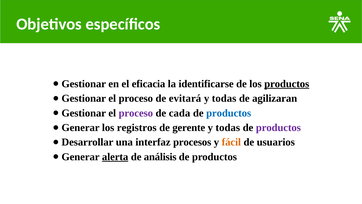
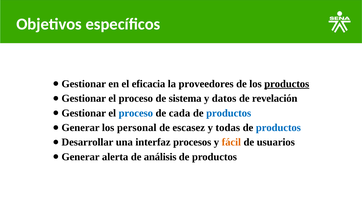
identificarse: identificarse -> proveedores
evitará: evitará -> sistema
todas at (224, 98): todas -> datos
agilizaran: agilizaran -> revelación
proceso at (136, 113) colour: purple -> blue
registros: registros -> personal
gerente: gerente -> escasez
productos at (278, 127) colour: purple -> blue
alerta underline: present -> none
